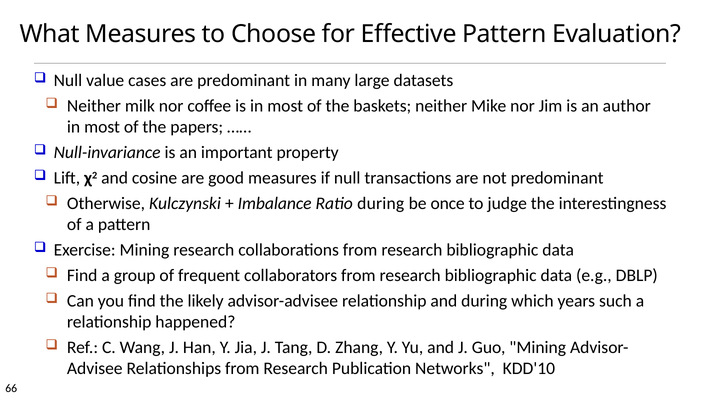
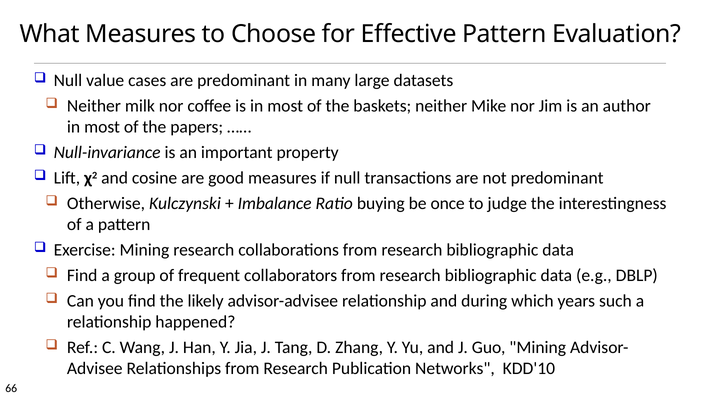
Ratio during: during -> buying
